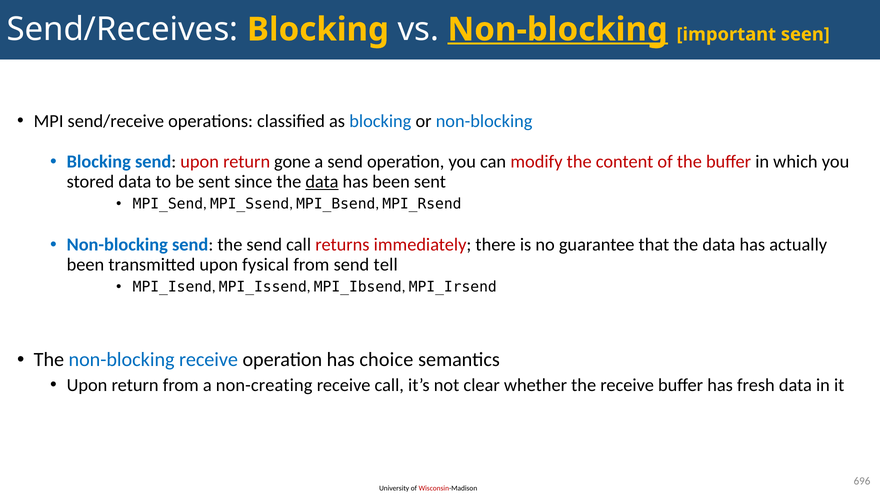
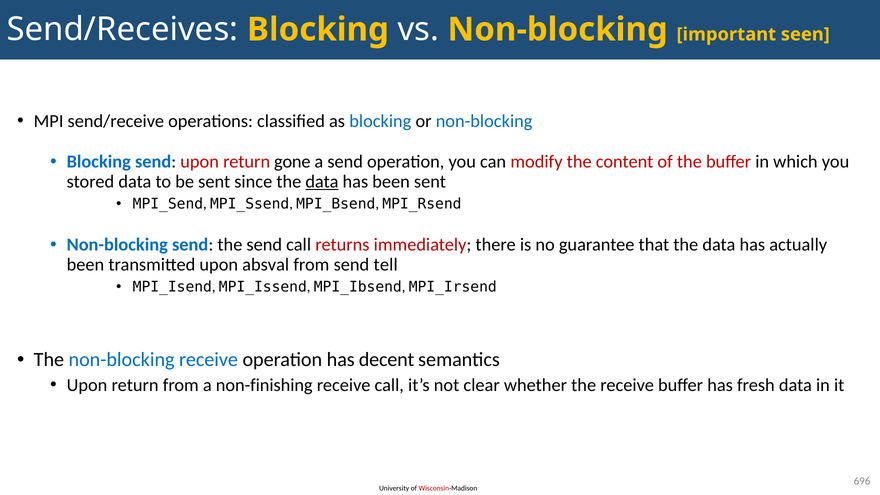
Non-blocking at (558, 29) underline: present -> none
fysical: fysical -> absval
choice: choice -> decent
non-creating: non-creating -> non-finishing
